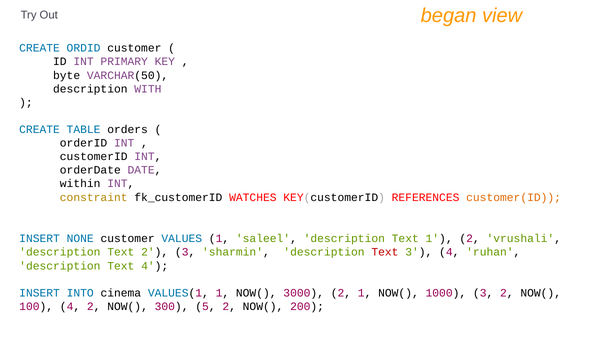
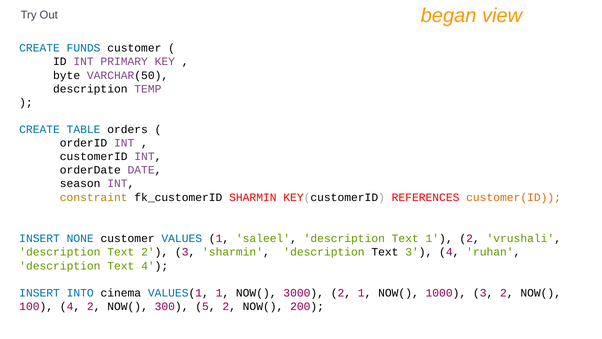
ORDID: ORDID -> FUNDS
WITH: WITH -> TEMP
within: within -> season
fk_customerID WATCHES: WATCHES -> SHARMIN
Text at (385, 252) colour: red -> black
